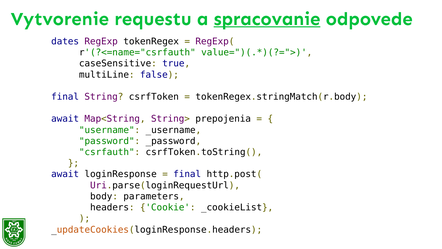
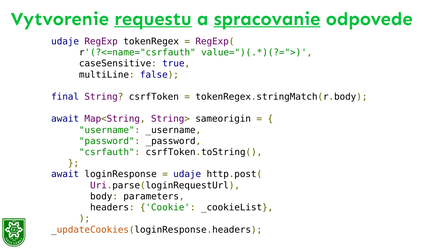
requestu underline: none -> present
dates at (65, 41): dates -> udaje
prepojenia: prepojenia -> sameorigin
final at (187, 174): final -> udaje
